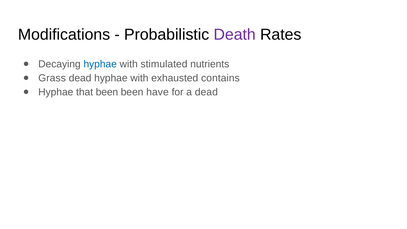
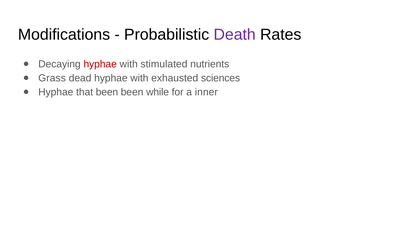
hyphae at (100, 64) colour: blue -> red
contains: contains -> sciences
have: have -> while
a dead: dead -> inner
